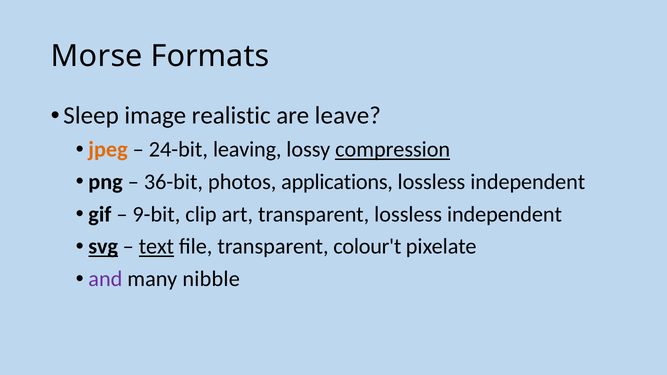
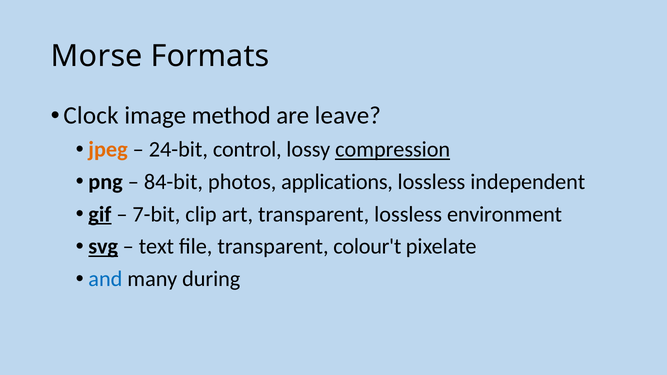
Sleep: Sleep -> Clock
realistic: realistic -> method
leaving: leaving -> control
36-bit: 36-bit -> 84-bit
gif underline: none -> present
9-bit: 9-bit -> 7-bit
transparent lossless independent: independent -> environment
text underline: present -> none
and colour: purple -> blue
nibble: nibble -> during
